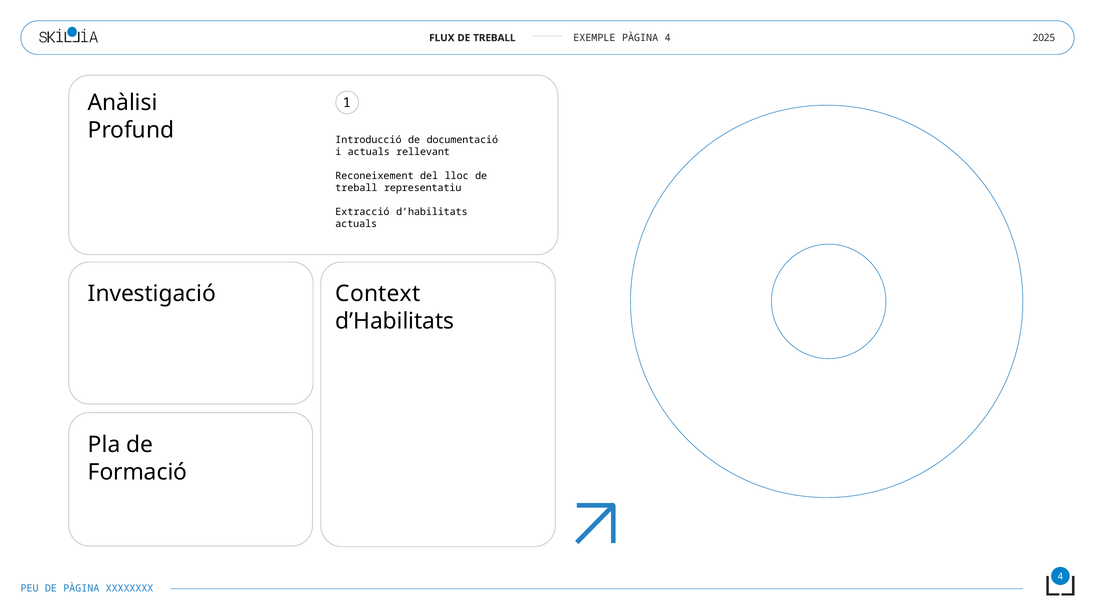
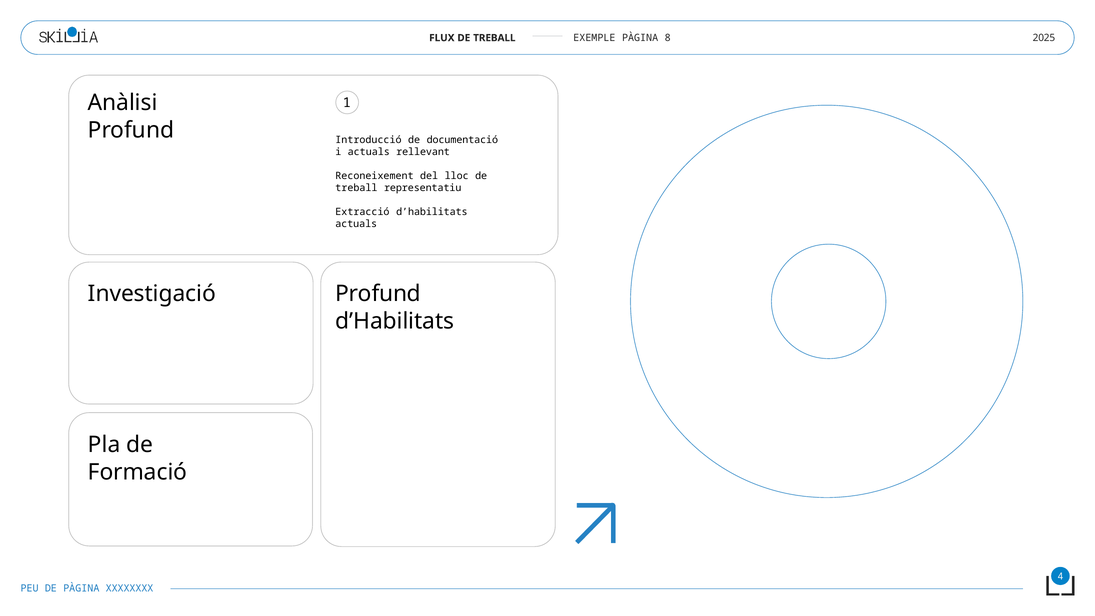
PÀGINA 4: 4 -> 8
Context at (378, 294): Context -> Profund
